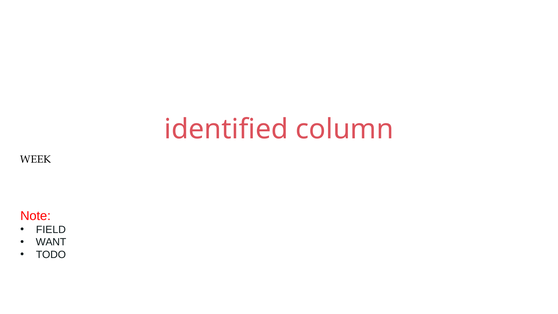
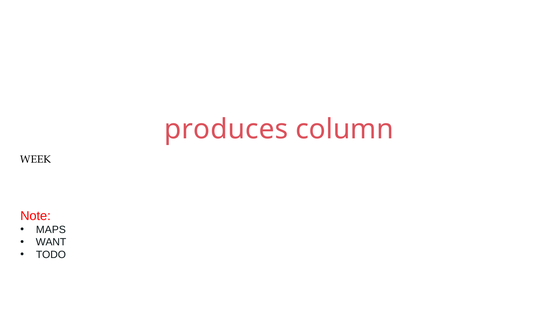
identified: identified -> produces
FIELD: FIELD -> MAPS
